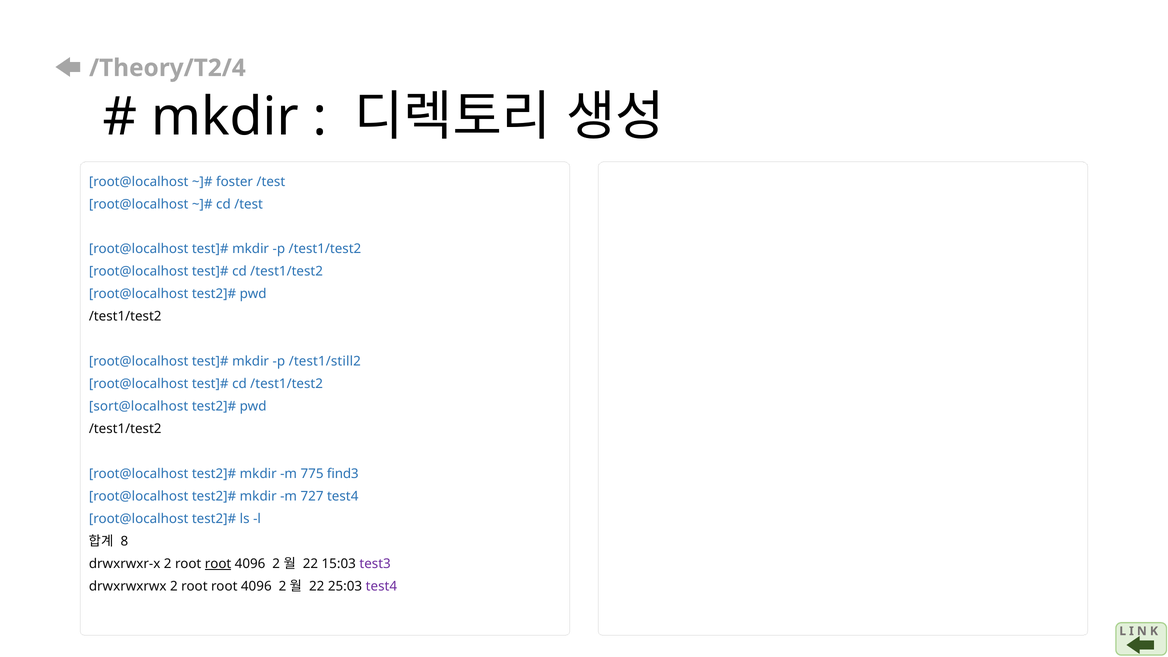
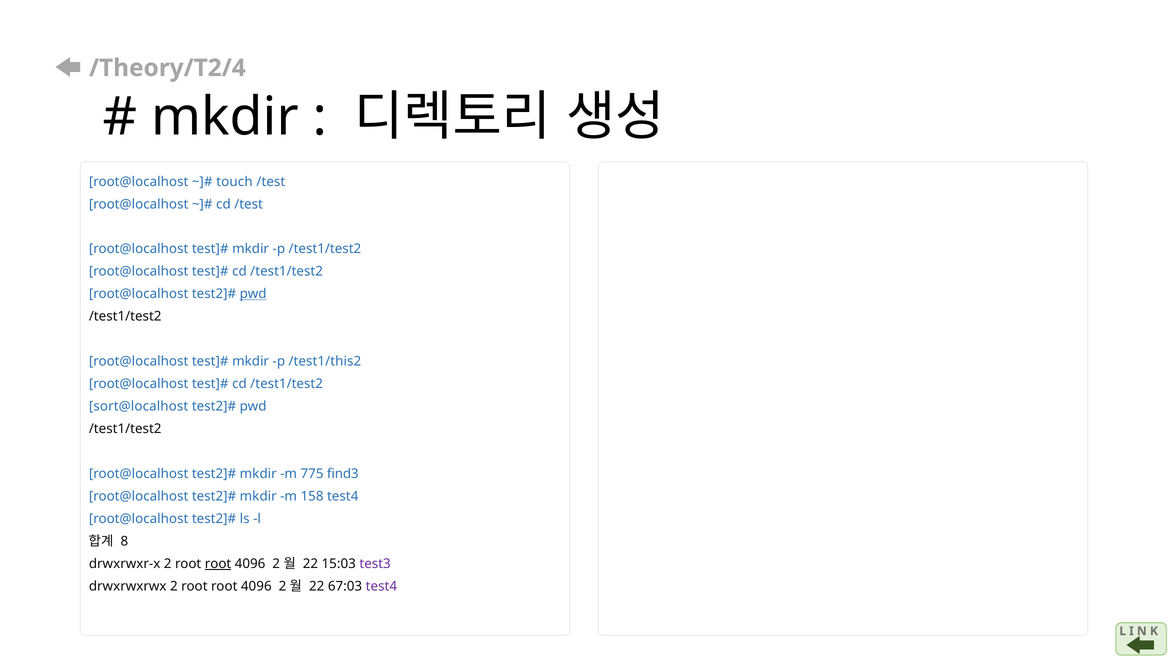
foster: foster -> touch
pwd at (253, 294) underline: none -> present
/test1/still2: /test1/still2 -> /test1/this2
727: 727 -> 158
25:03: 25:03 -> 67:03
